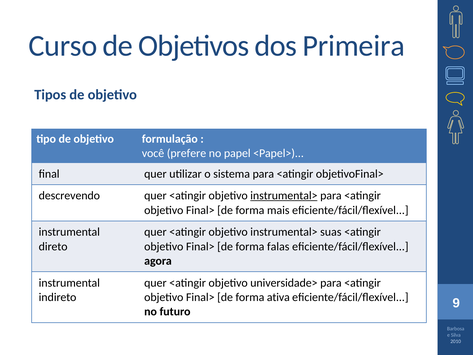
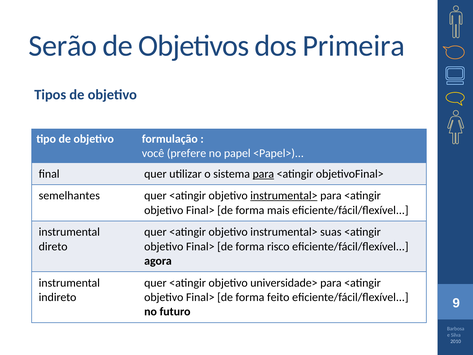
Curso: Curso -> Serão
para at (263, 174) underline: none -> present
descrevendo: descrevendo -> semelhantes
falas: falas -> risco
ativa: ativa -> feito
